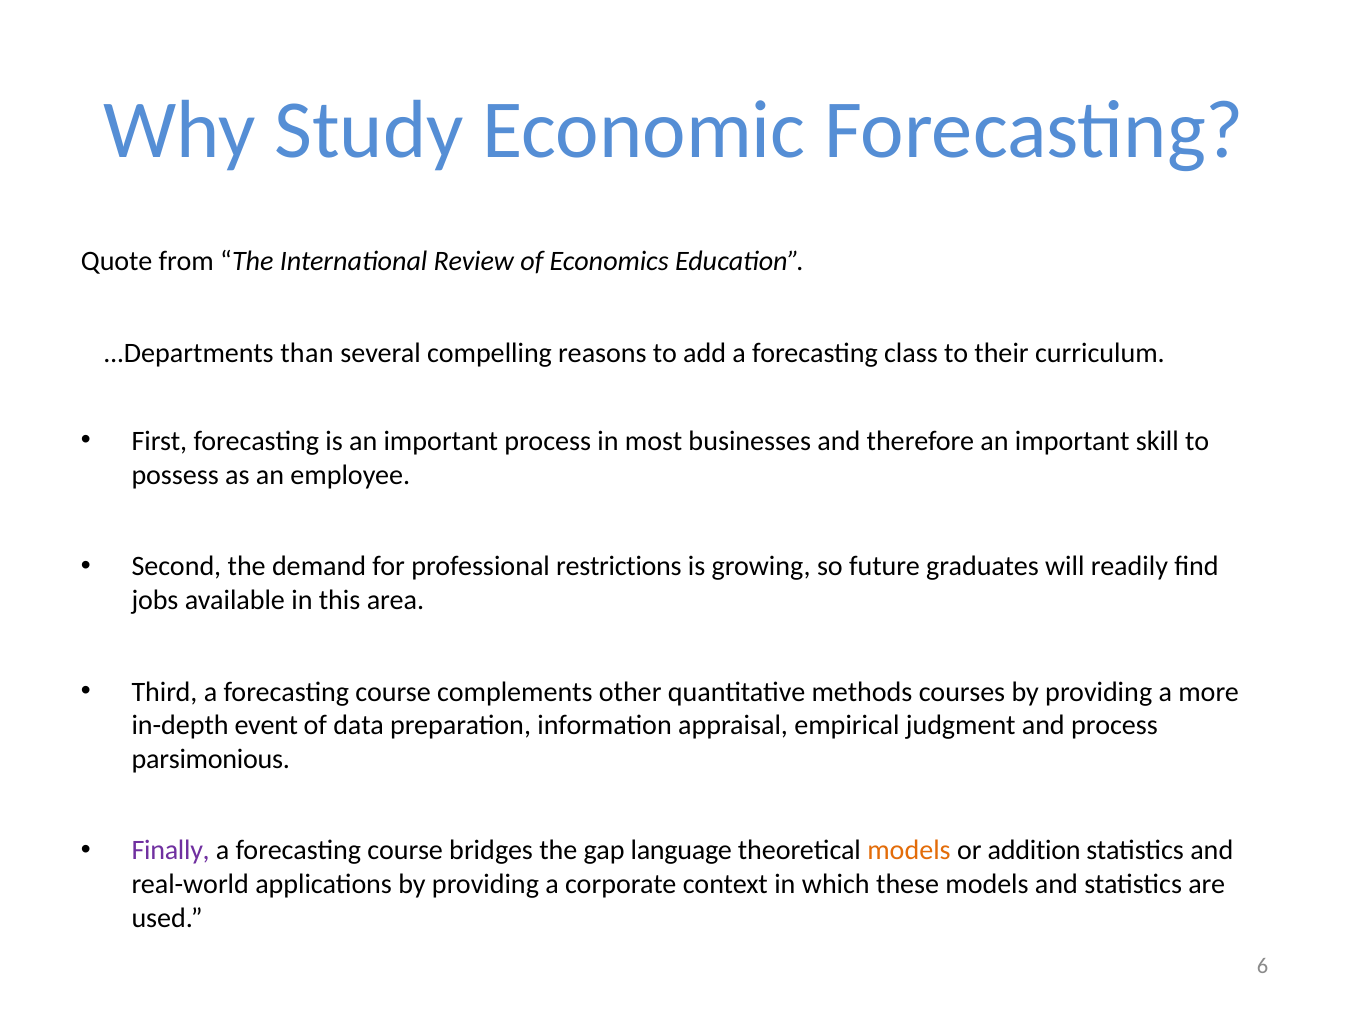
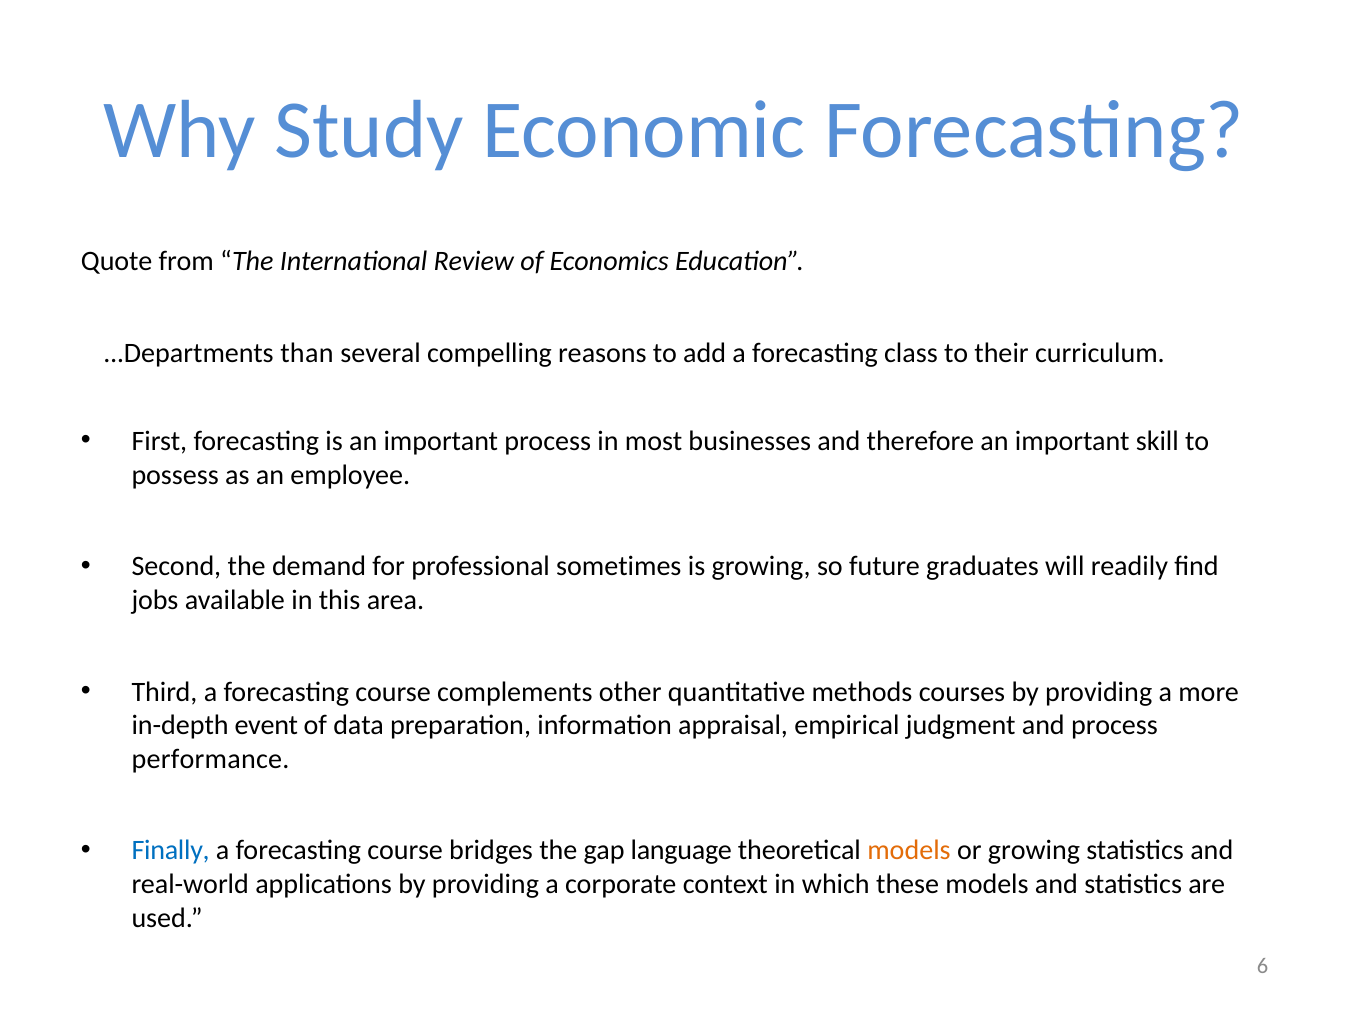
restrictions: restrictions -> sometimes
parsimonious: parsimonious -> performance
Finally colour: purple -> blue
or addition: addition -> growing
